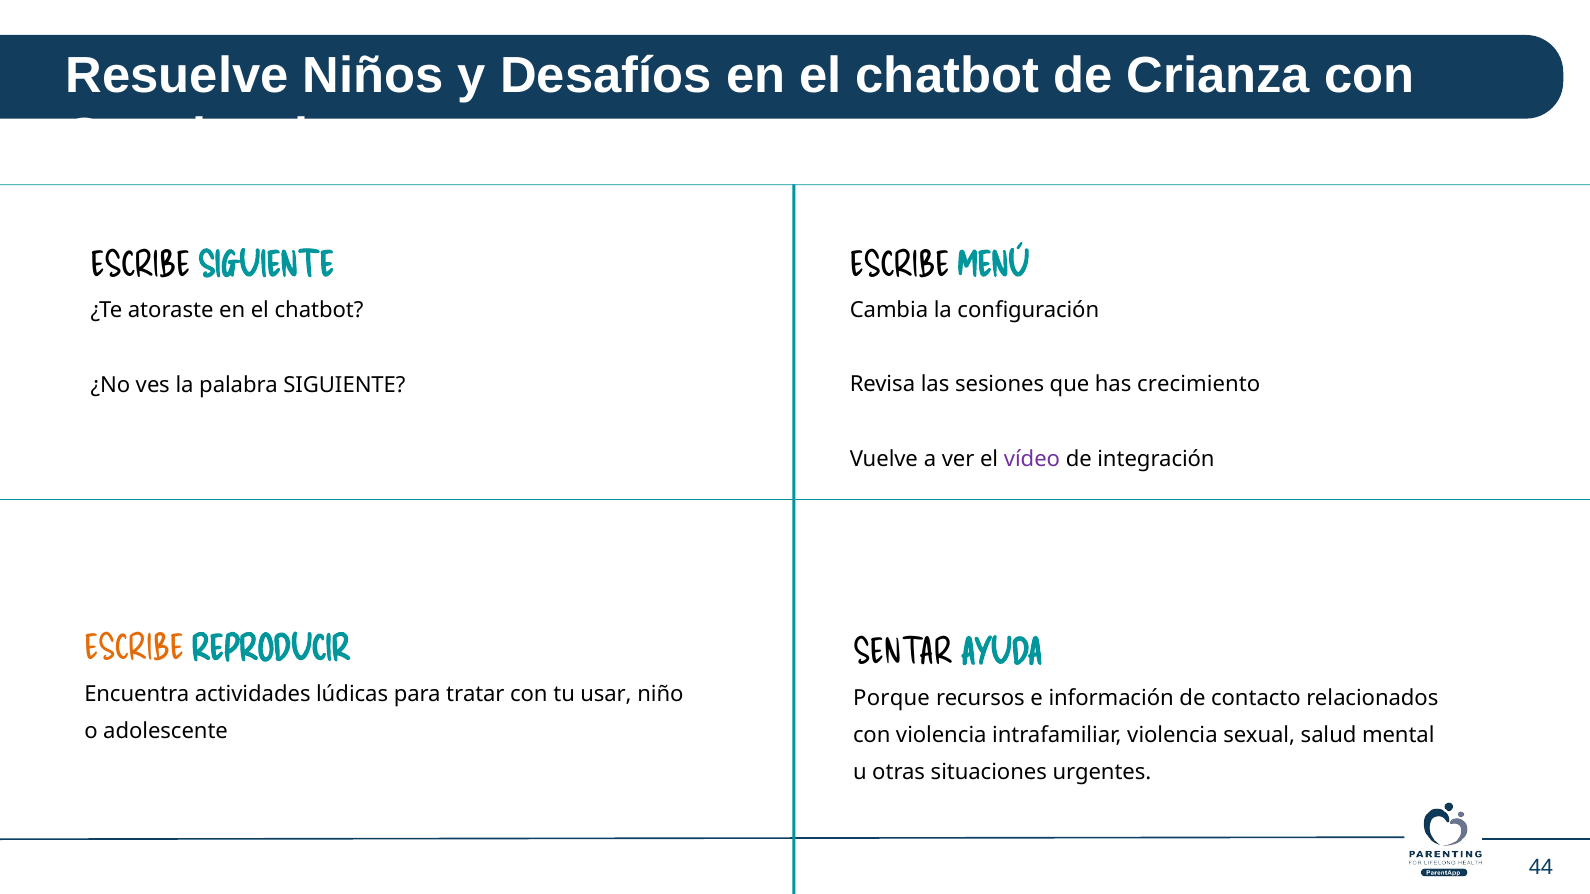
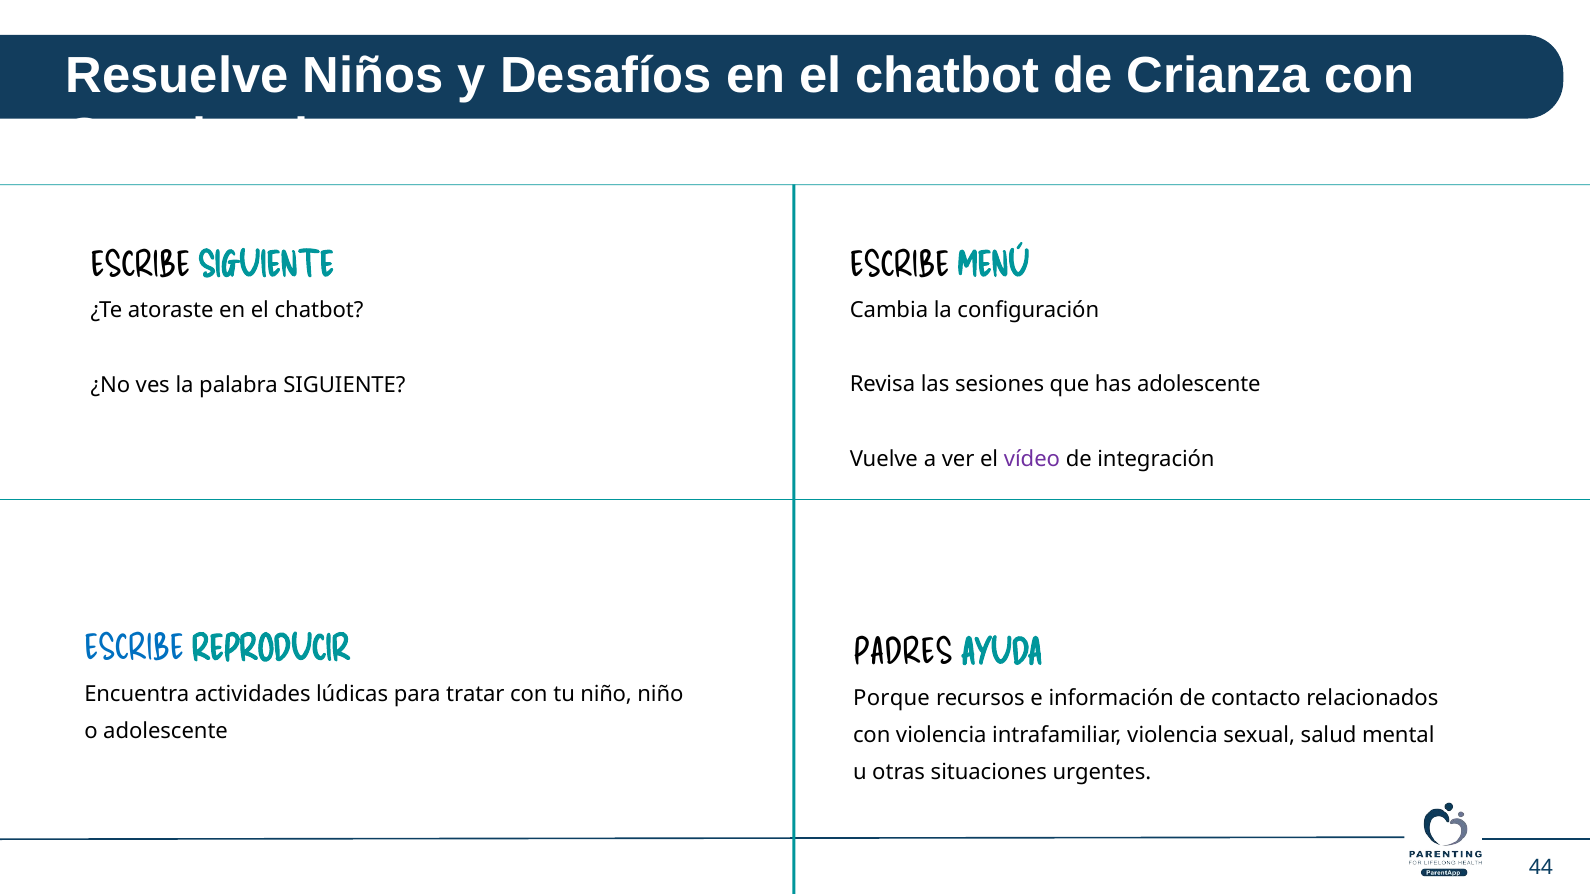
has crecimiento: crecimiento -> adolescente
ESCRIBE at (134, 649) colour: orange -> blue
SENTAR: SENTAR -> PADRES
tu usar: usar -> niño
